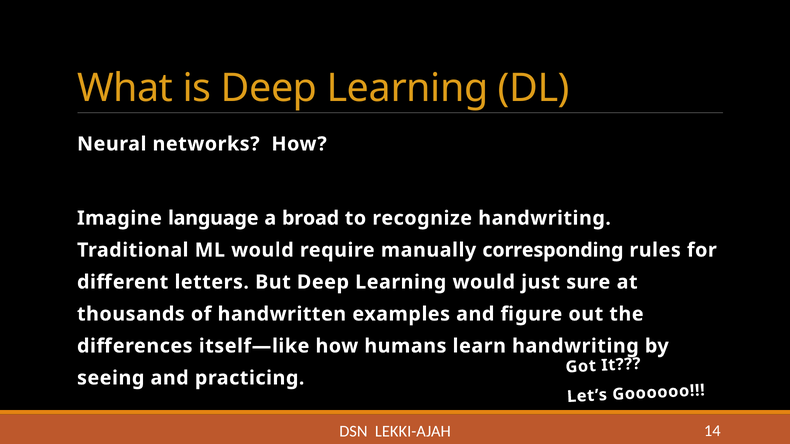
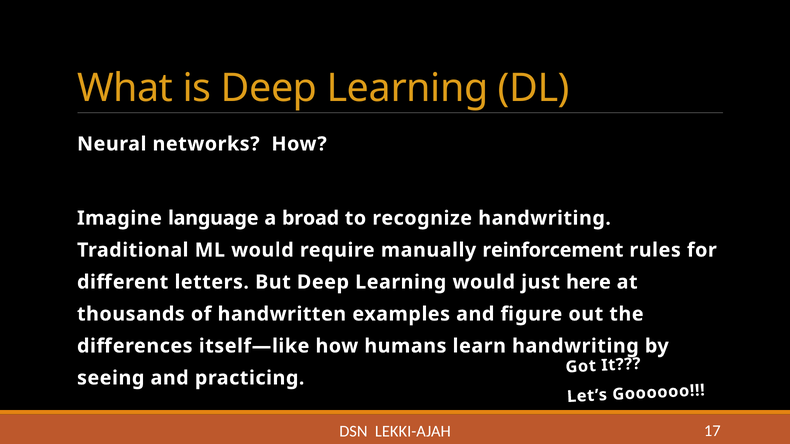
corresponding: corresponding -> reinforcement
sure: sure -> here
14: 14 -> 17
